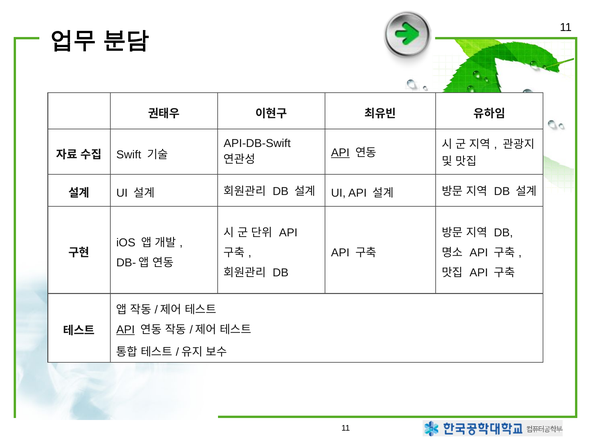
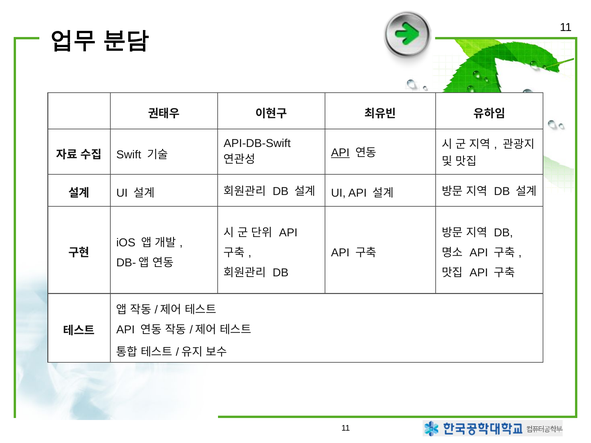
API at (126, 330) underline: present -> none
